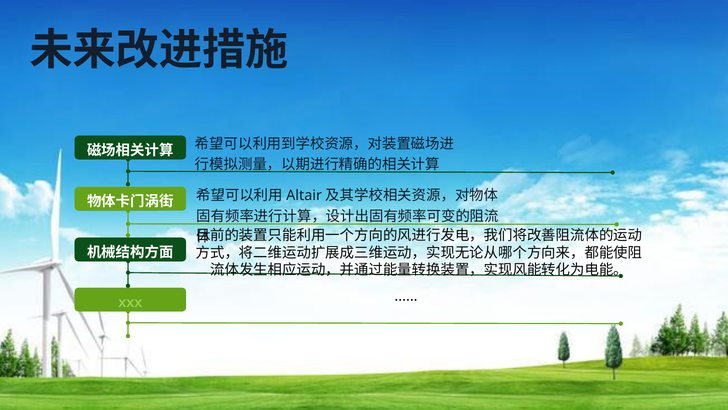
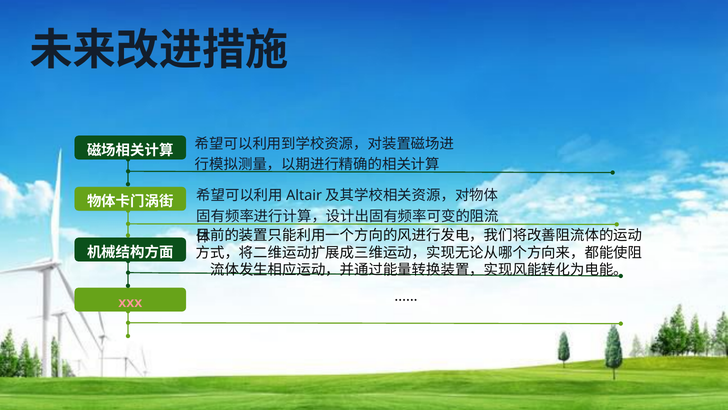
xxx colour: light green -> pink
